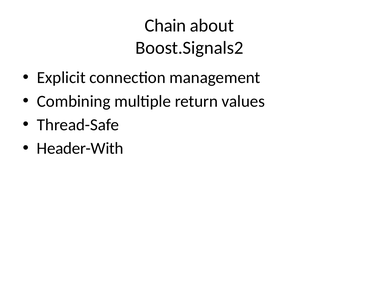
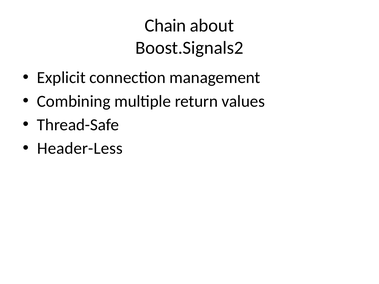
Header-With: Header-With -> Header-Less
